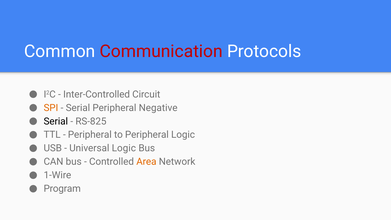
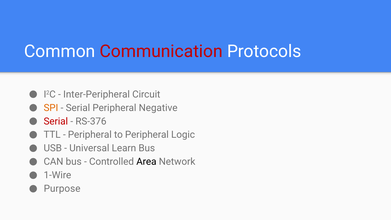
Inter-Controlled: Inter-Controlled -> Inter-Peripheral
Serial at (56, 121) colour: black -> red
RS-825: RS-825 -> RS-376
Universal Logic: Logic -> Learn
Area colour: orange -> black
Program: Program -> Purpose
